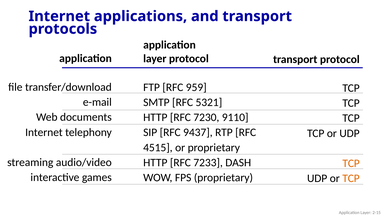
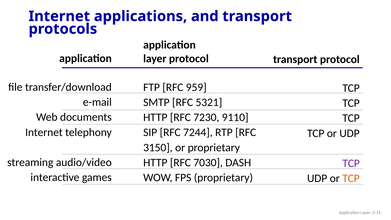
9437: 9437 -> 7244
4515: 4515 -> 3150
7233: 7233 -> 7030
TCP at (351, 163) colour: orange -> purple
